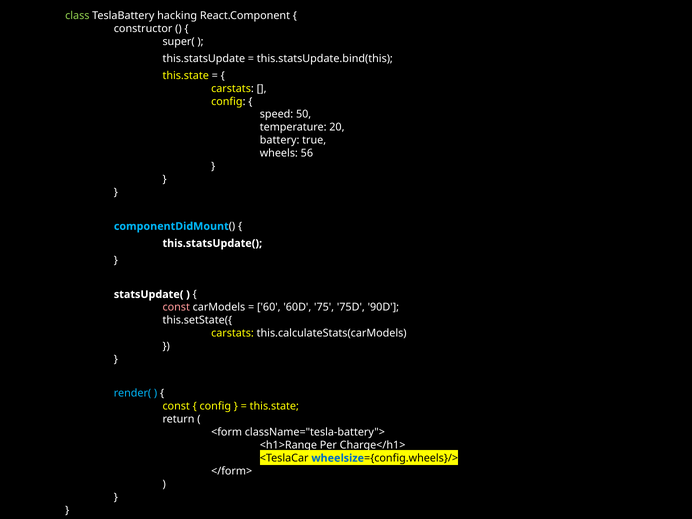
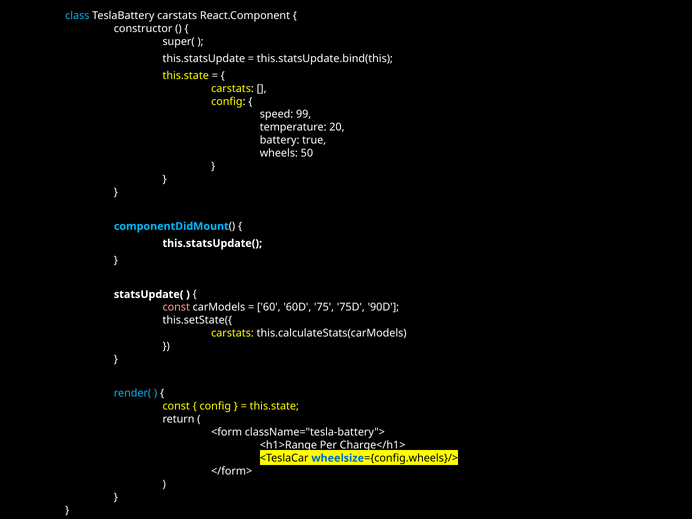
class colour: light green -> light blue
TeslaBattery hacking: hacking -> carstats
50: 50 -> 99
56: 56 -> 50
